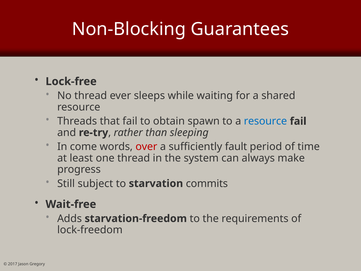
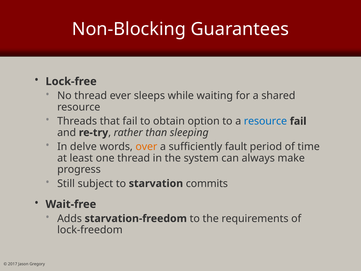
spawn: spawn -> option
come: come -> delve
over colour: red -> orange
